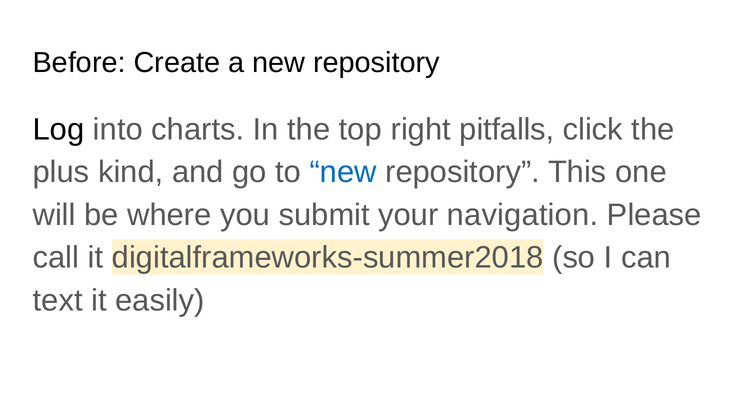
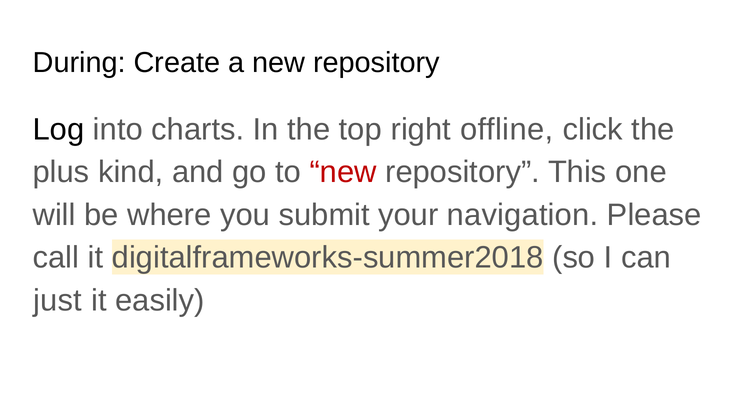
Before: Before -> During
pitfalls: pitfalls -> offline
new at (343, 172) colour: blue -> red
text: text -> just
